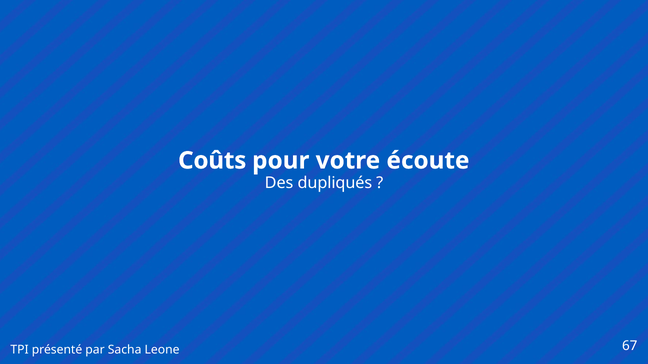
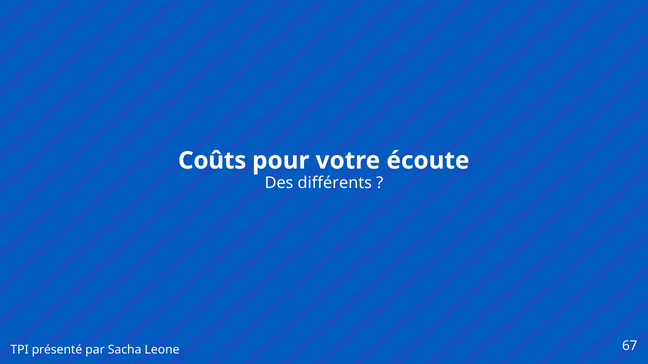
dupliqués: dupliqués -> différents
